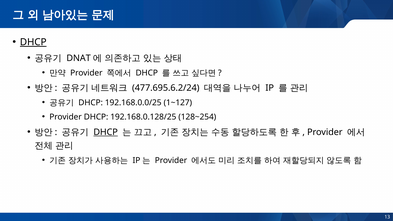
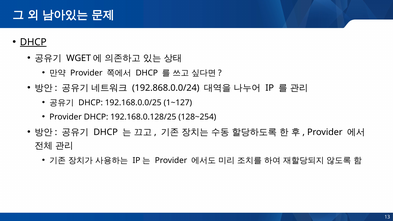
DNAT: DNAT -> WGET
477.695.6.2/24: 477.695.6.2/24 -> 192.868.0.0/24
DHCP at (106, 132) underline: present -> none
